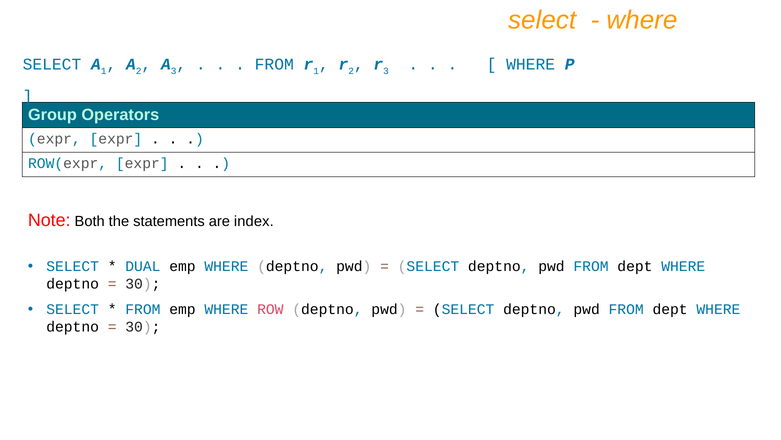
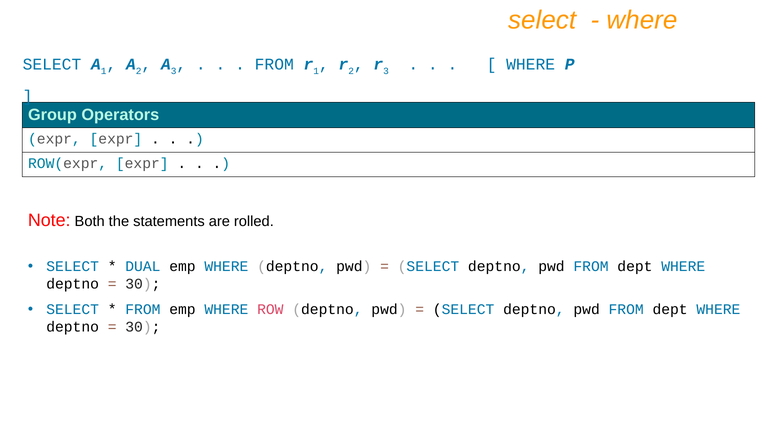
index: index -> rolled
